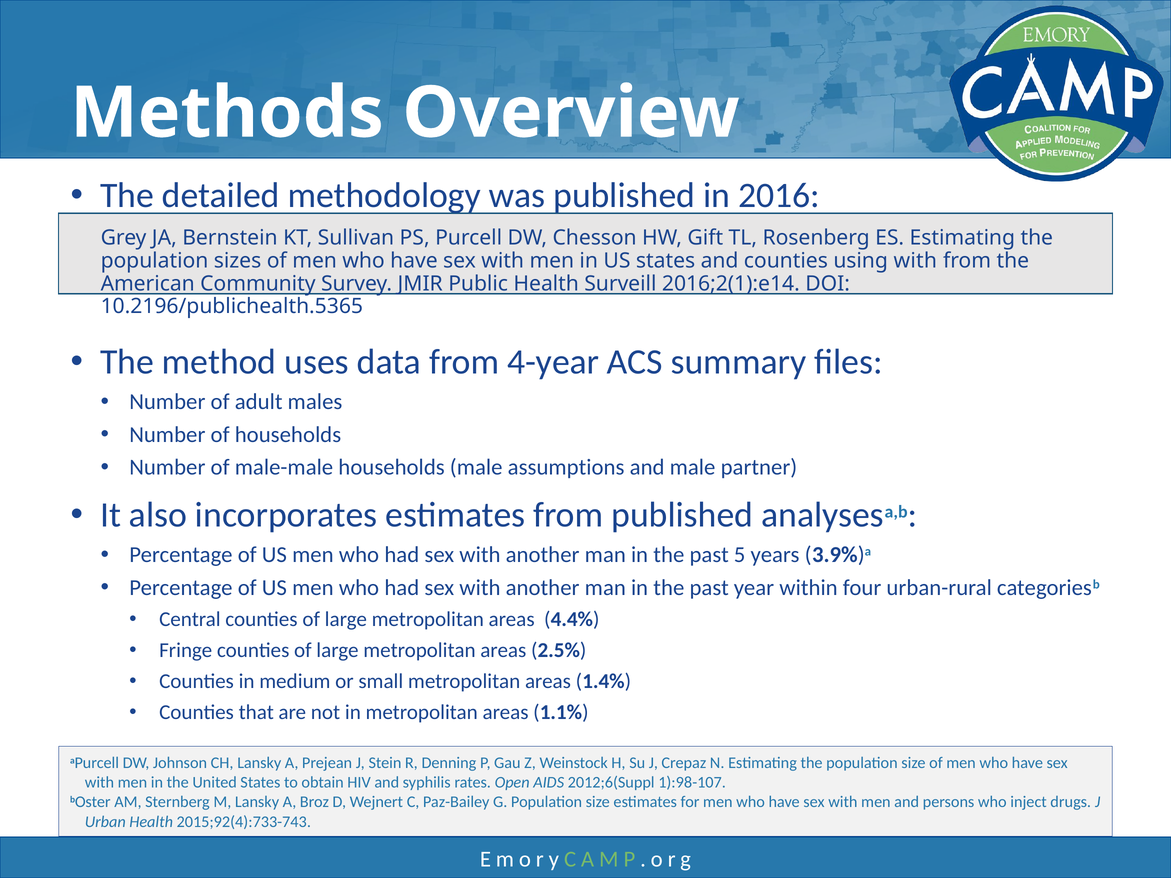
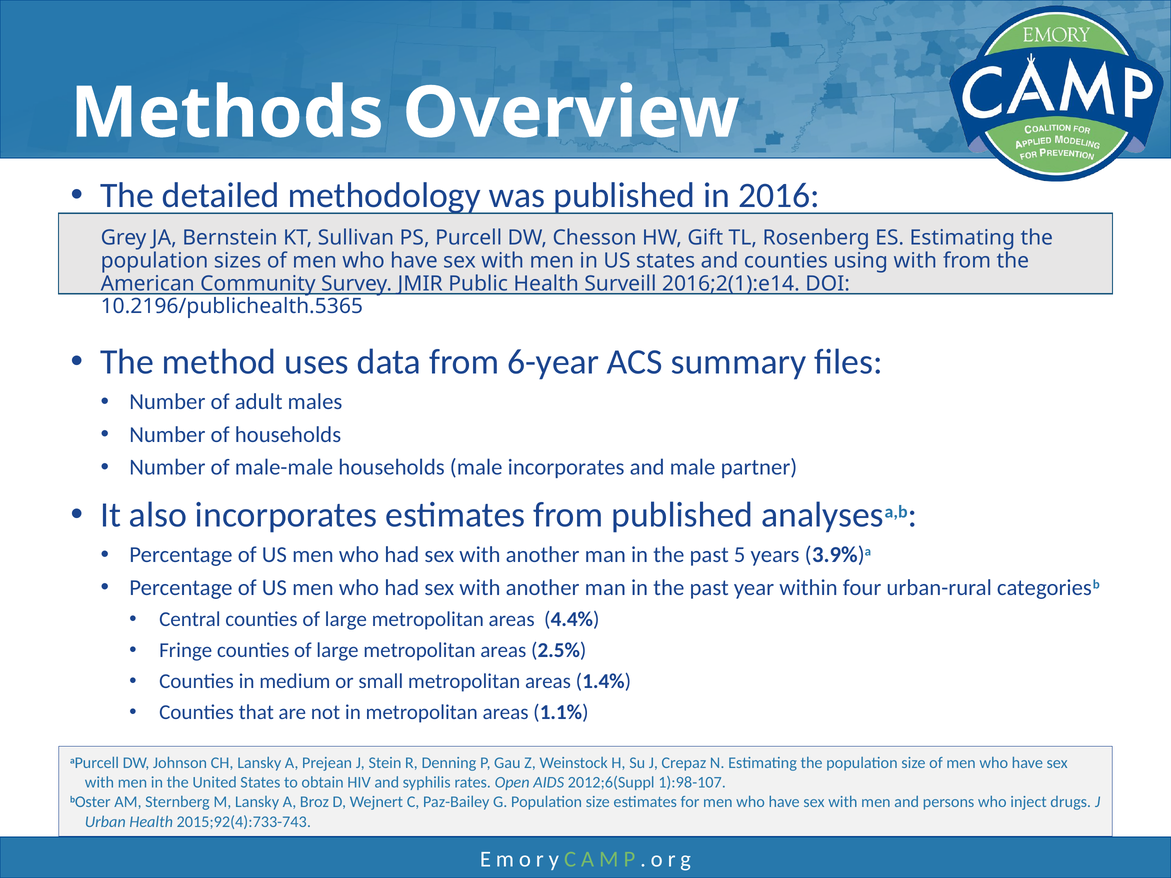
4-year: 4-year -> 6-year
male assumptions: assumptions -> incorporates
